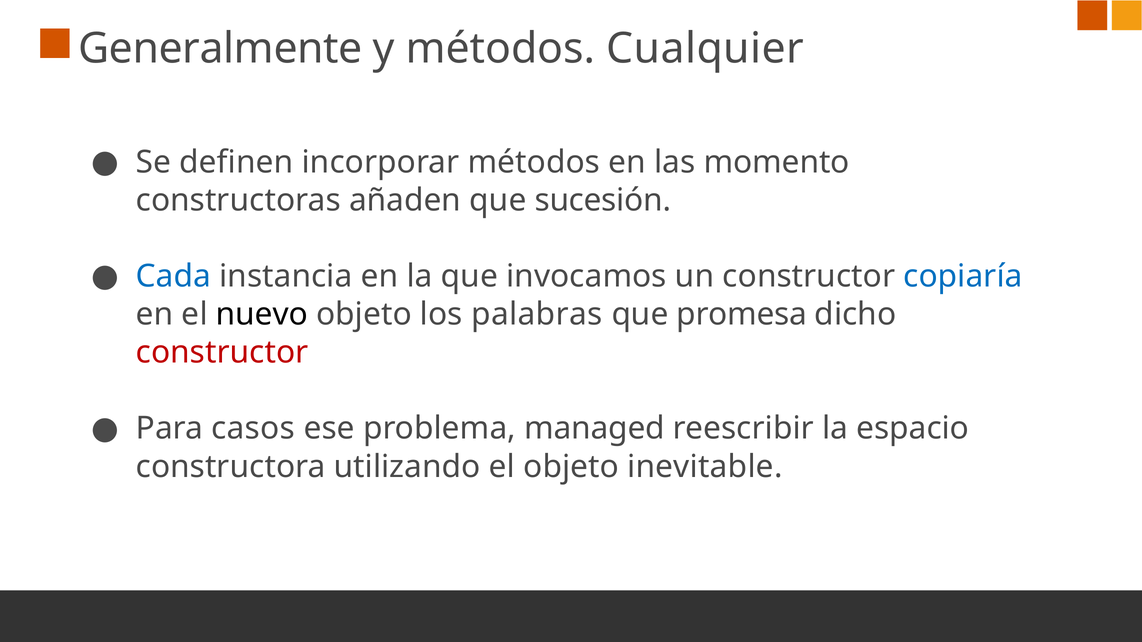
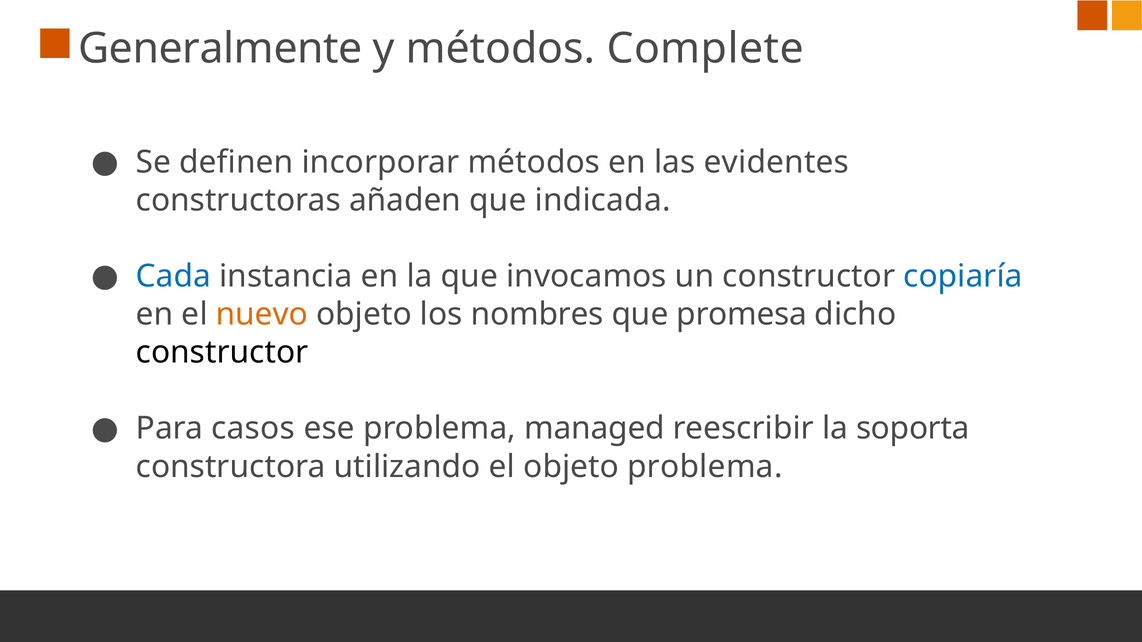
Cualquier: Cualquier -> Complete
momento: momento -> evidentes
sucesión: sucesión -> indicada
nuevo colour: black -> orange
palabras: palabras -> nombres
constructor at (222, 353) colour: red -> black
espacio: espacio -> soporta
objeto inevitable: inevitable -> problema
